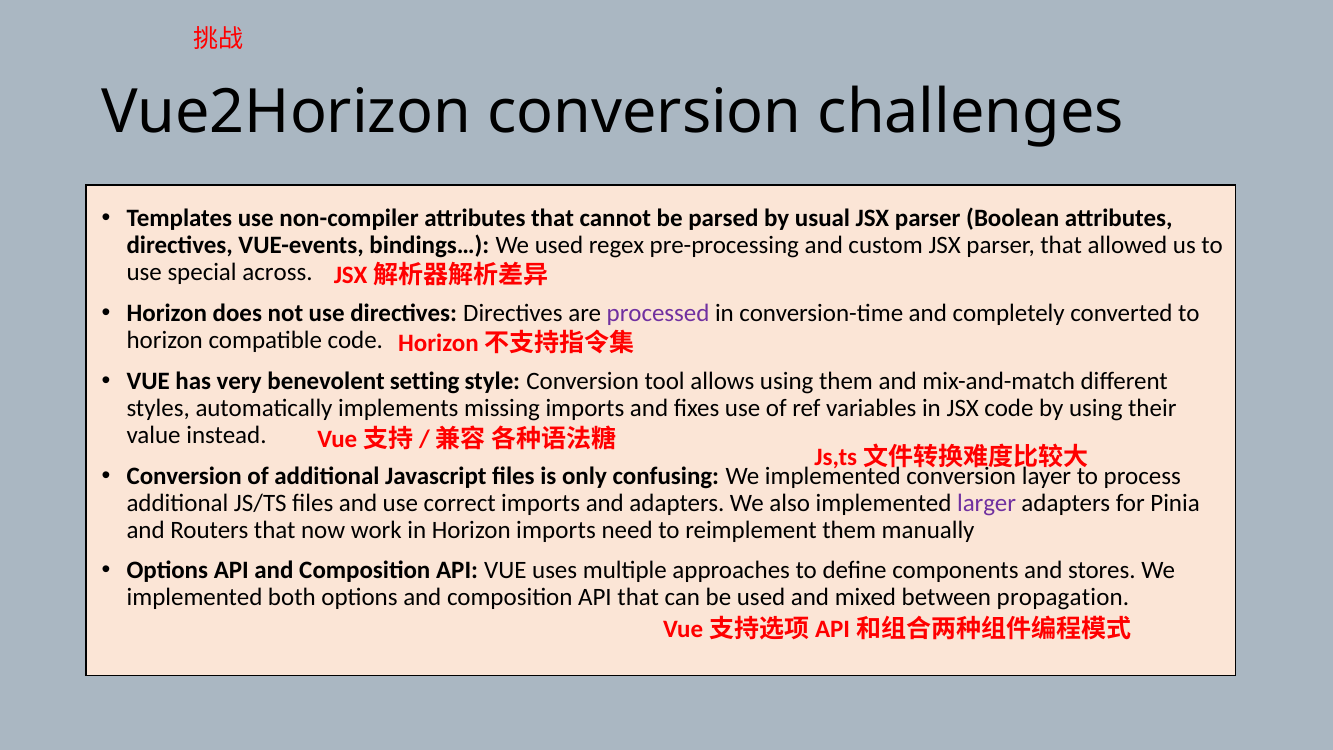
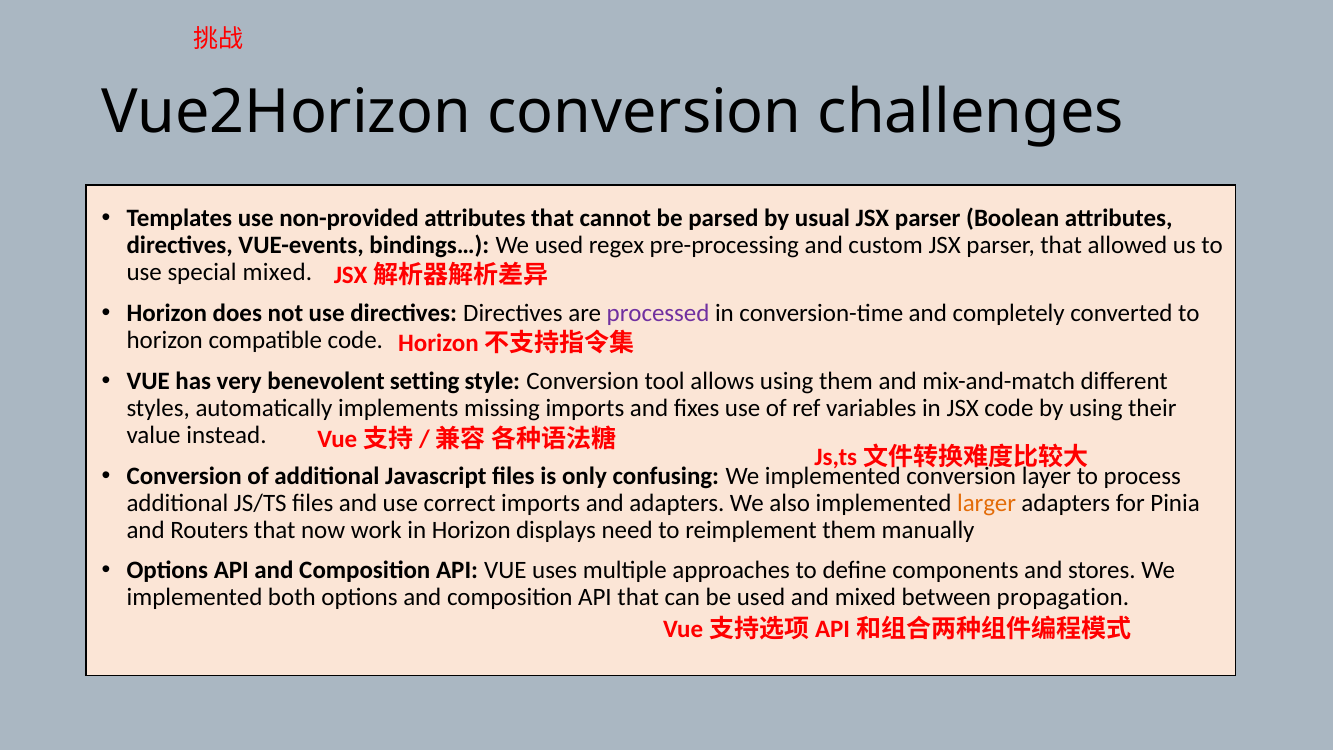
non-compiler: non-compiler -> non-provided
special across: across -> mixed
larger colour: purple -> orange
Horizon imports: imports -> displays
